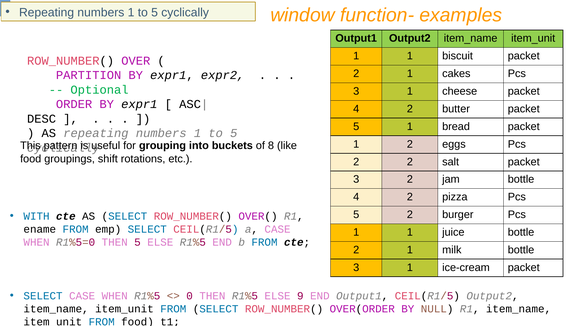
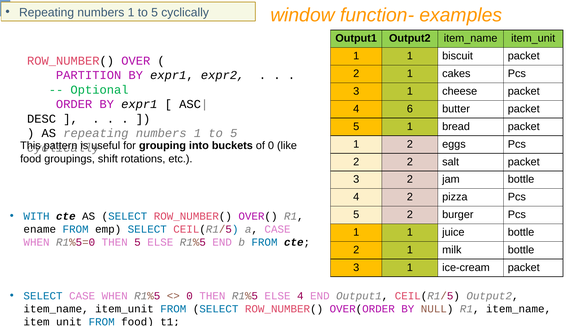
2 at (410, 109): 2 -> 6
of 8: 8 -> 0
ELSE 9: 9 -> 4
